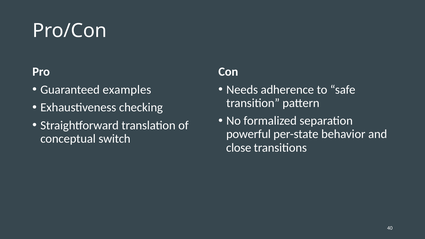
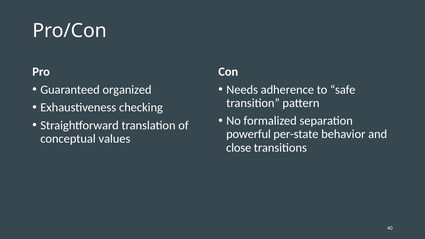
examples: examples -> organized
switch: switch -> values
